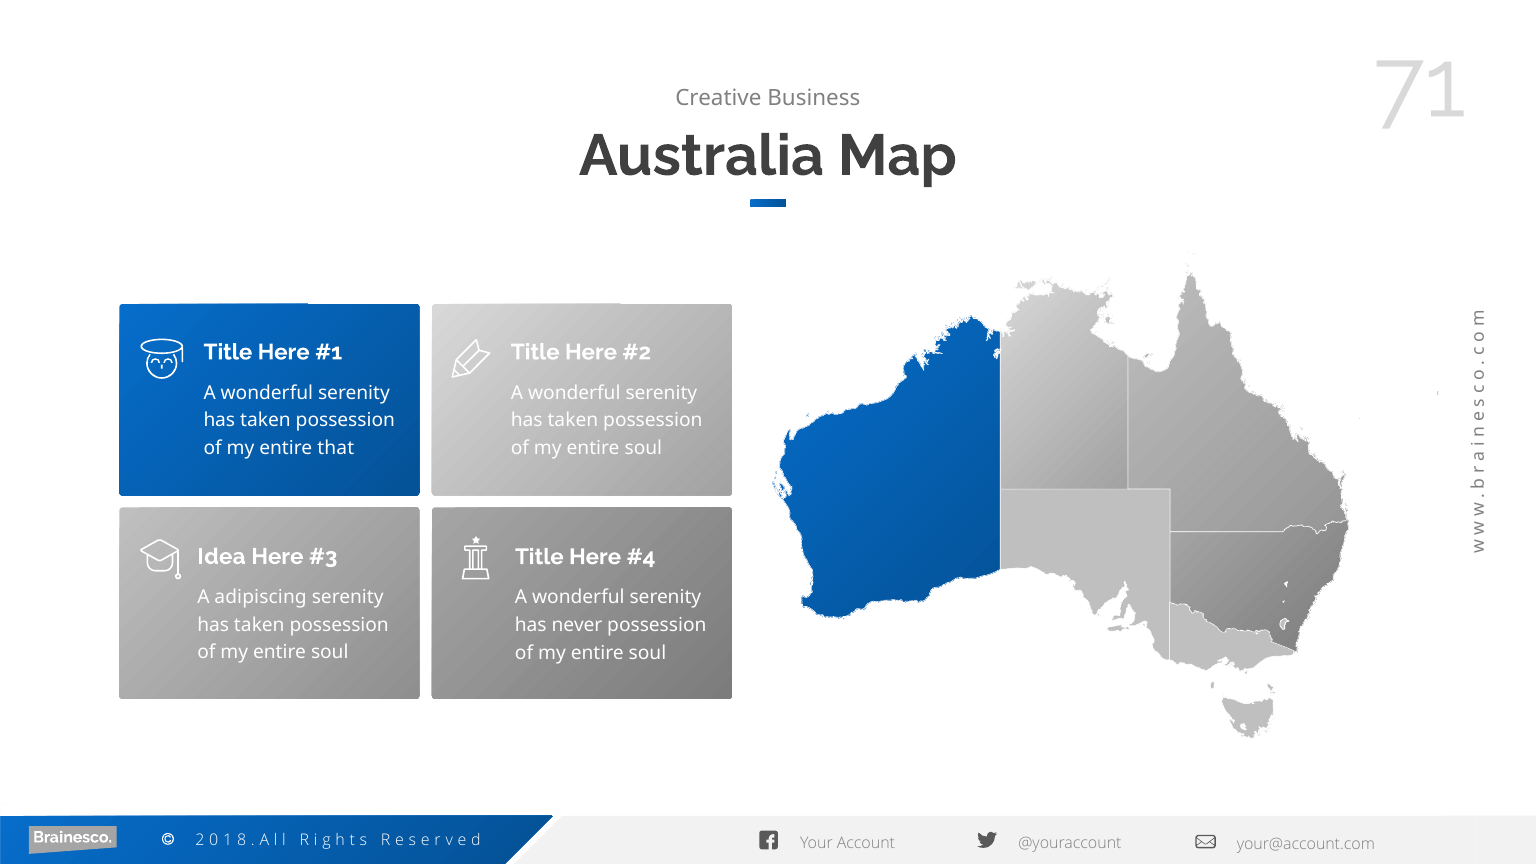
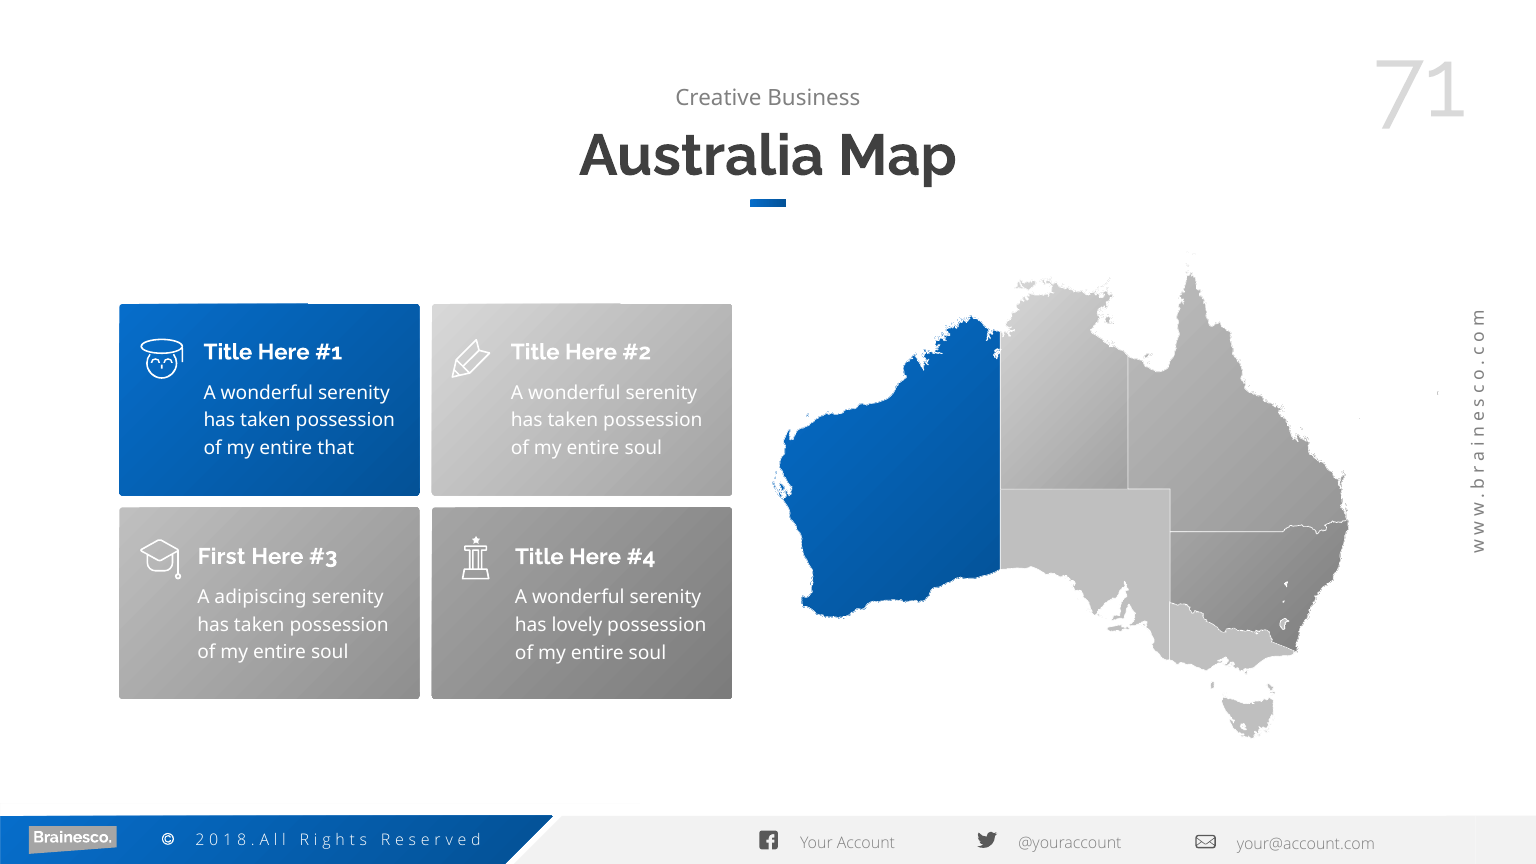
Idea: Idea -> First
never: never -> lovely
